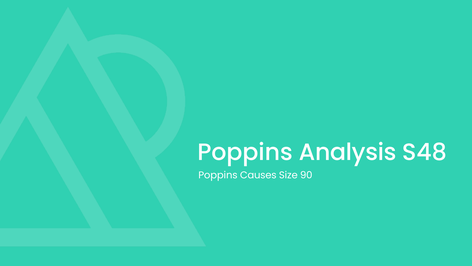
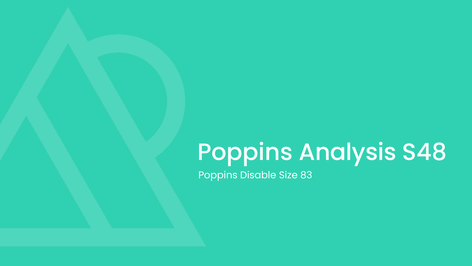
Causes: Causes -> Disable
90: 90 -> 83
